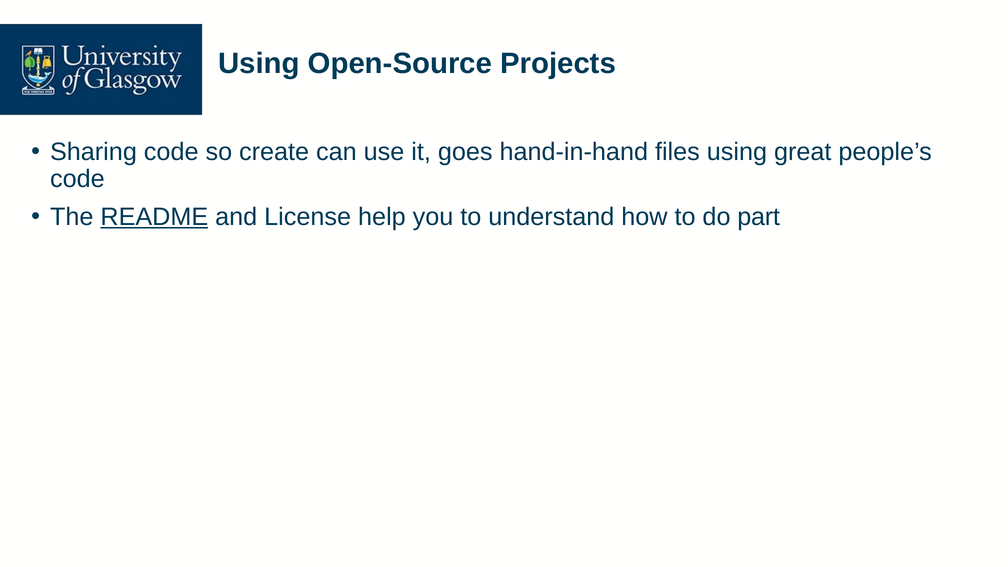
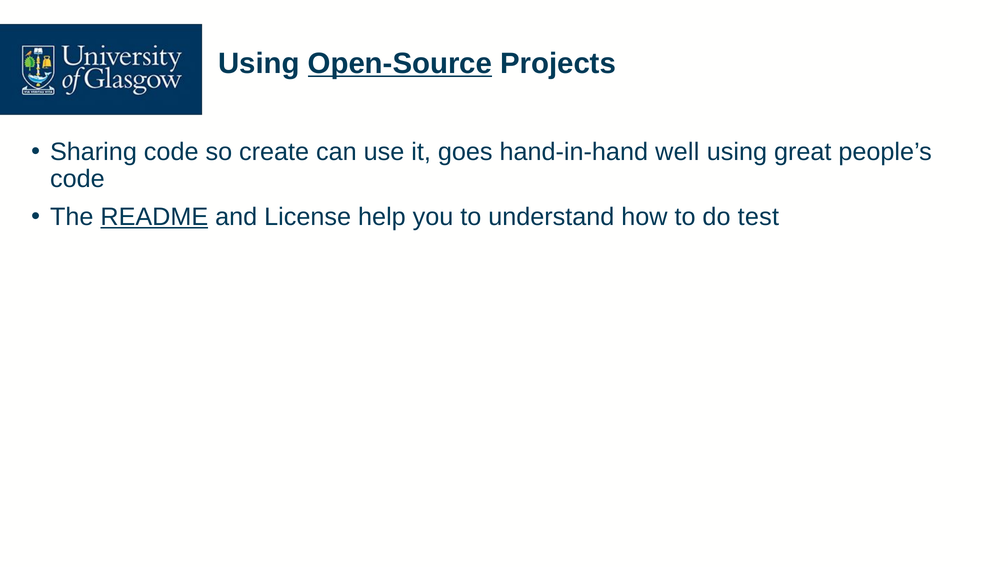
Open-Source underline: none -> present
files: files -> well
part: part -> test
